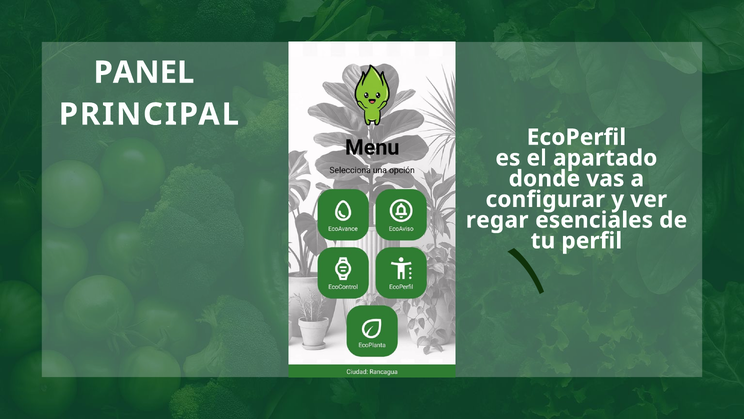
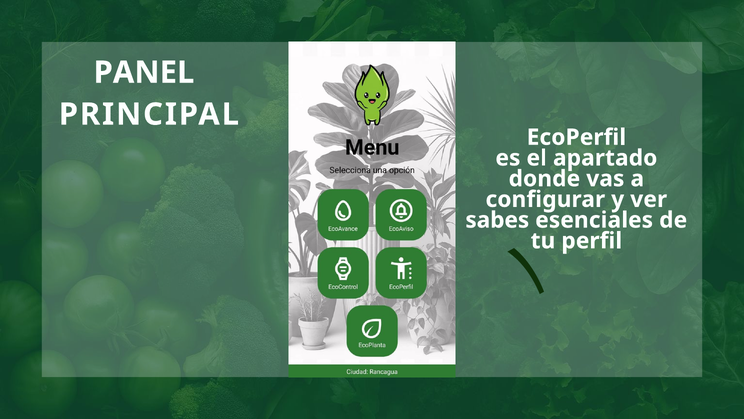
regar: regar -> sabes
